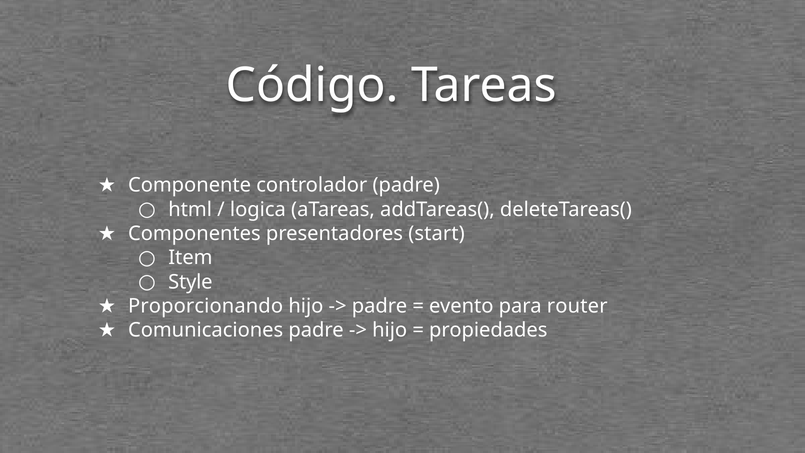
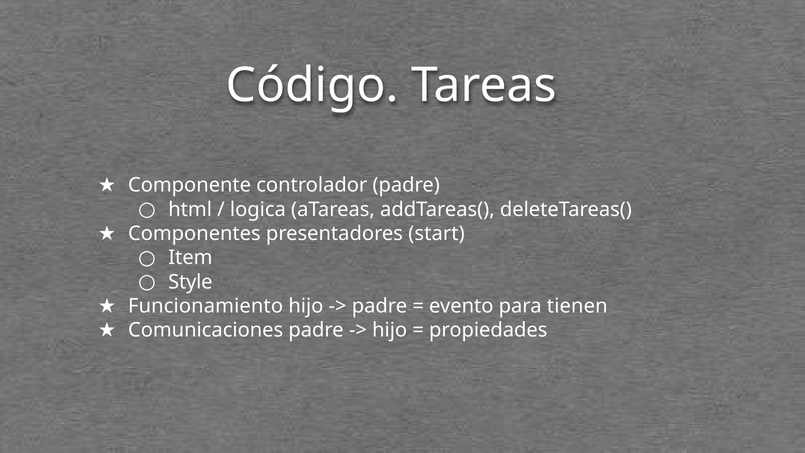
Proporcionando: Proporcionando -> Funcionamiento
router: router -> tienen
